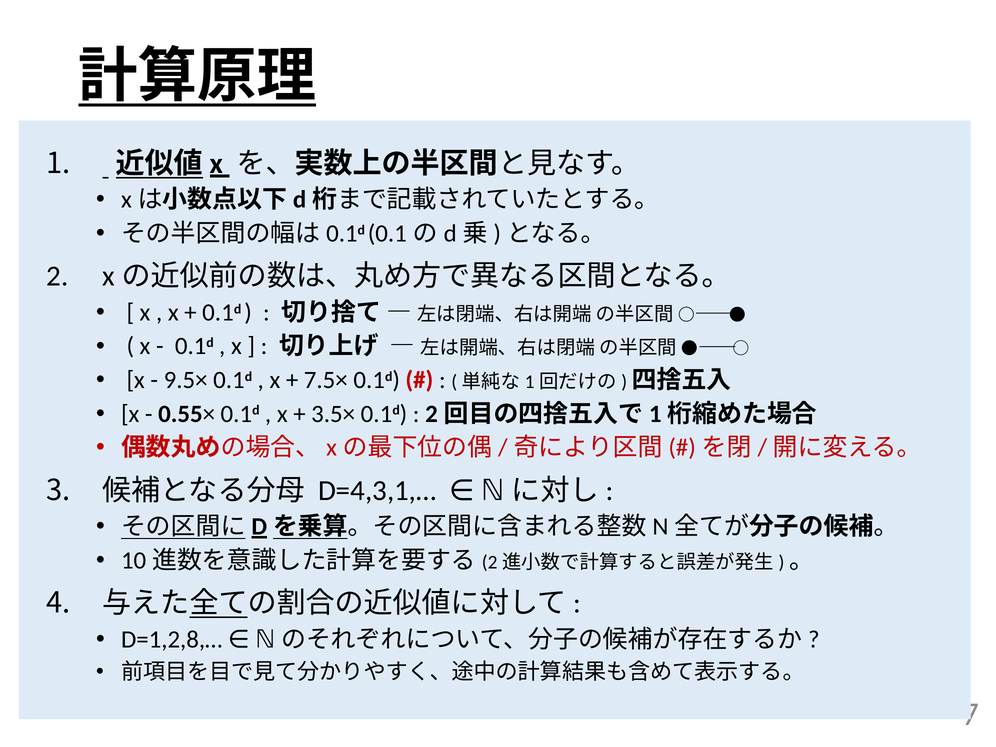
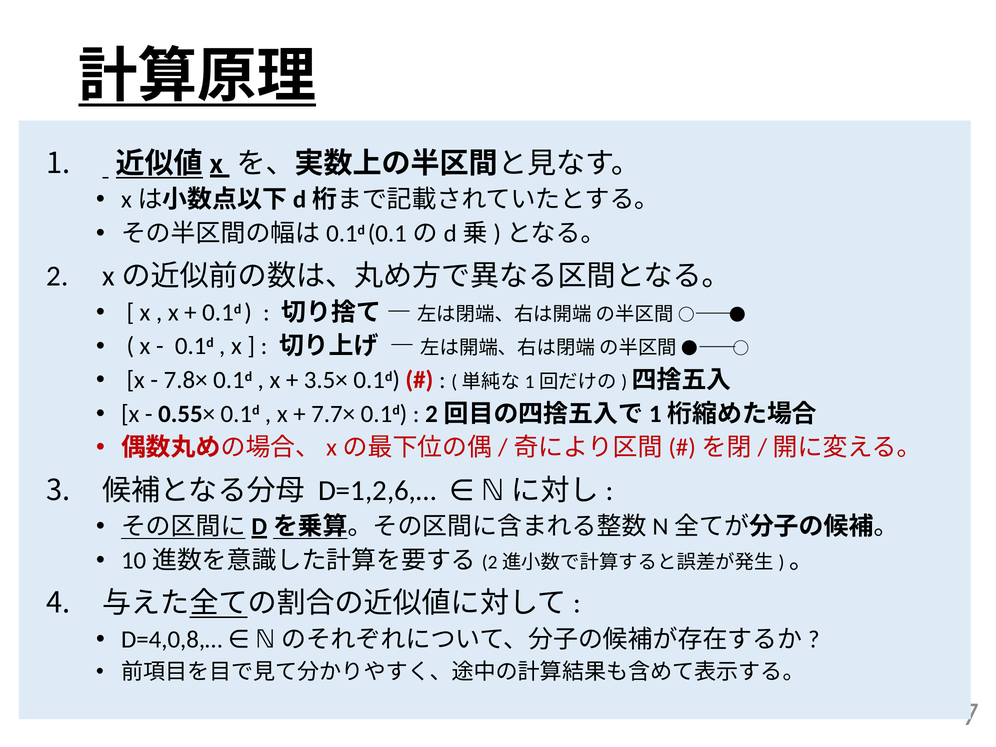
9.5×: 9.5× -> 7.8×
7.5×: 7.5× -> 3.5×
3.5×: 3.5× -> 7.7×
D=4,3,1,…: D=4,3,1,… -> D=1,2,6,…
D=1,2,8,…: D=1,2,8,… -> D=4,0,8,…
